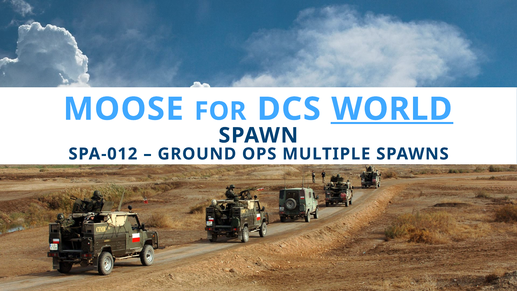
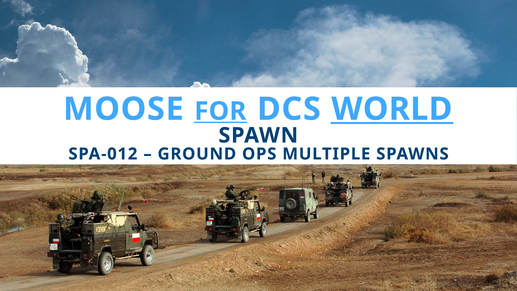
FOR underline: none -> present
